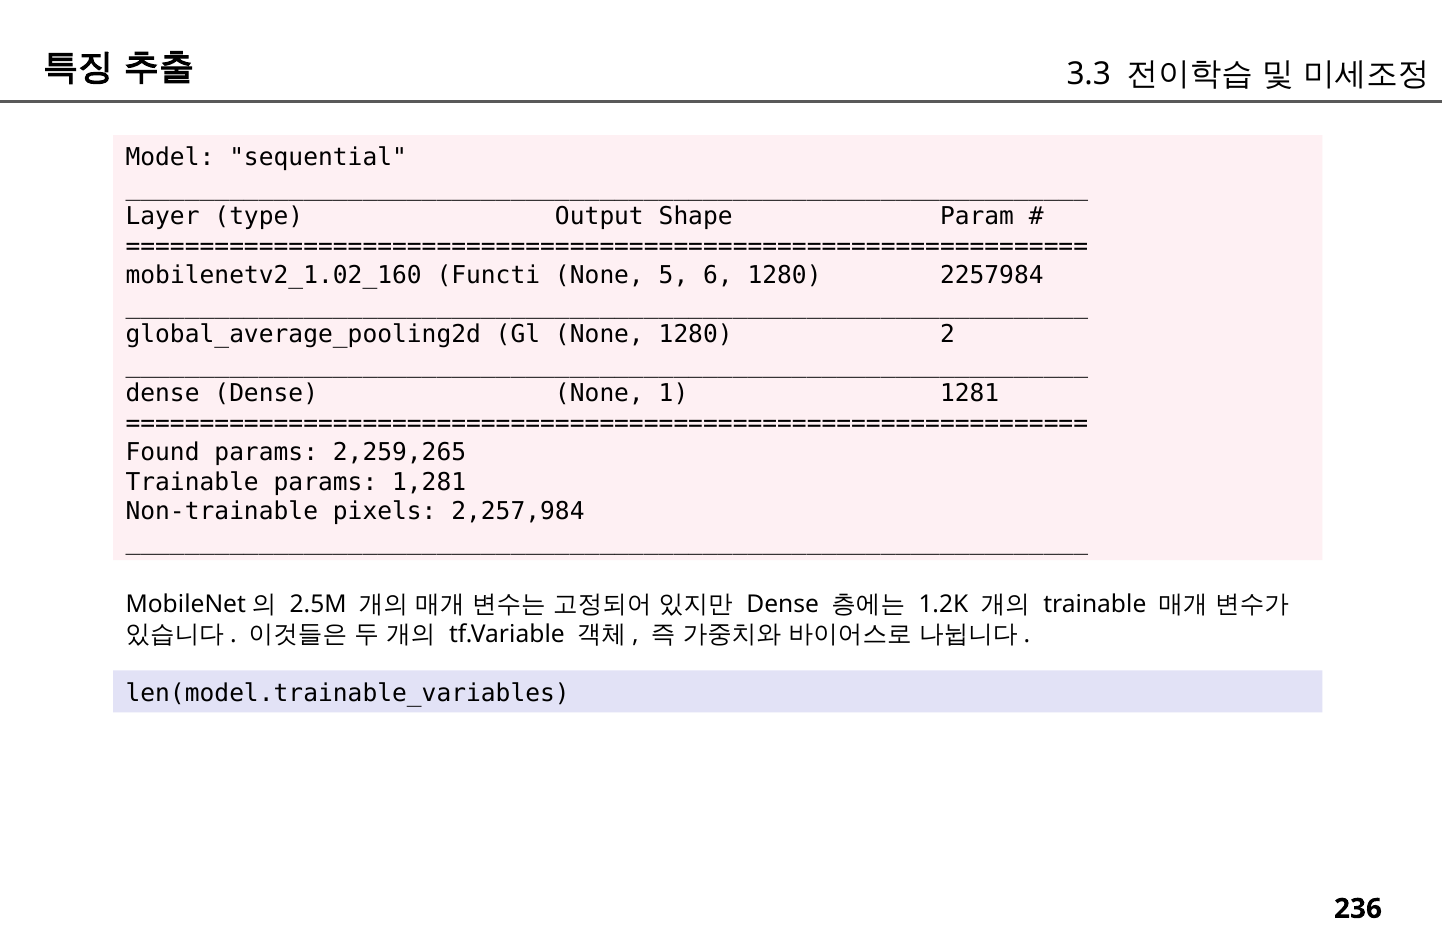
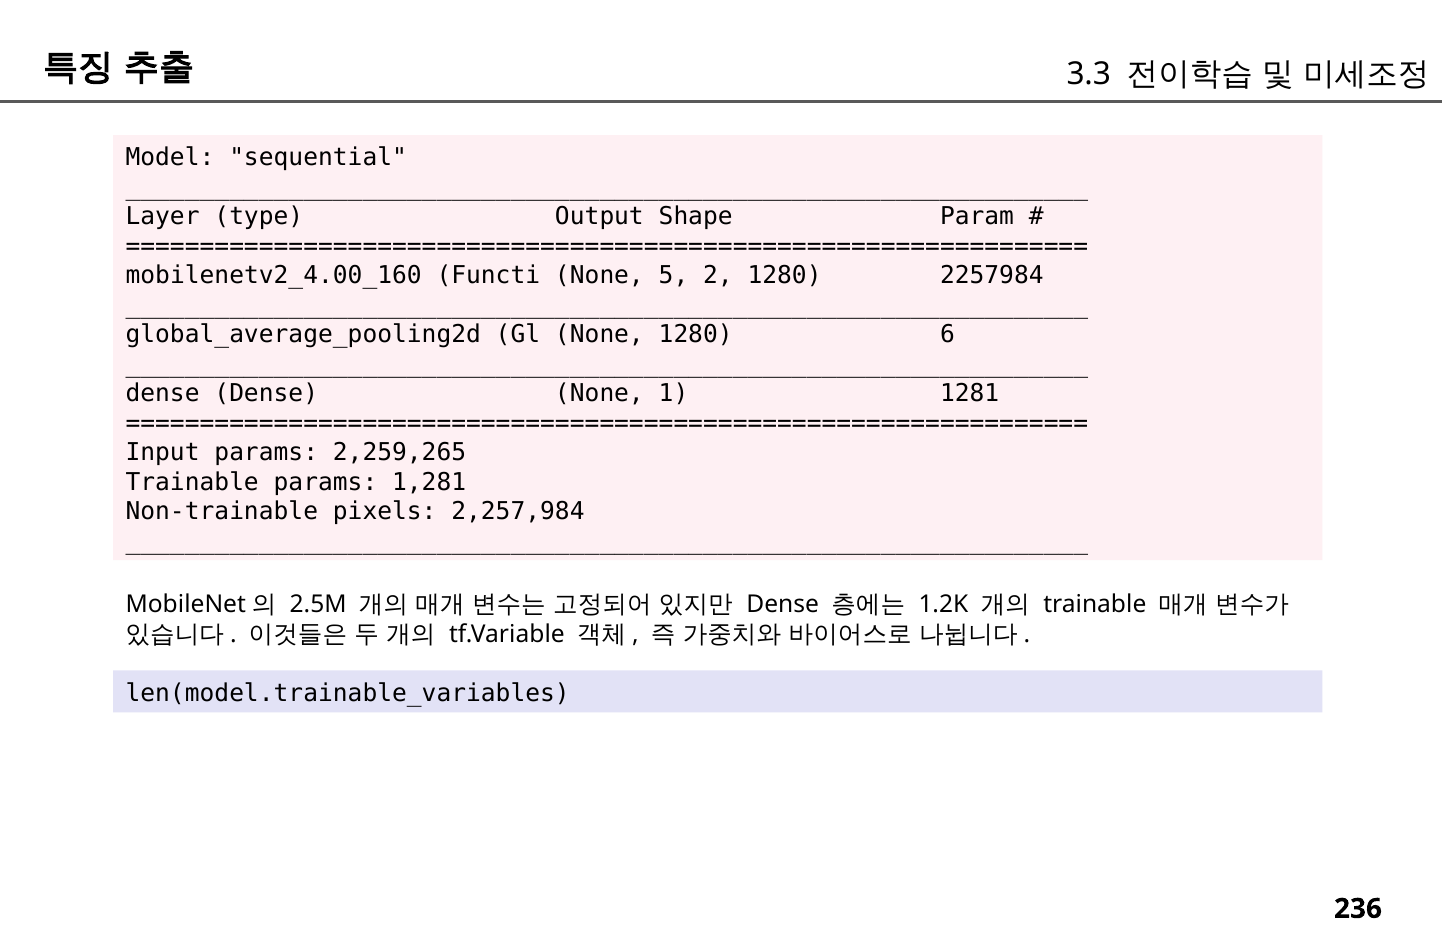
mobilenetv2_1.02_160: mobilenetv2_1.02_160 -> mobilenetv2_4.00_160
6: 6 -> 2
2: 2 -> 6
Found: Found -> Input
